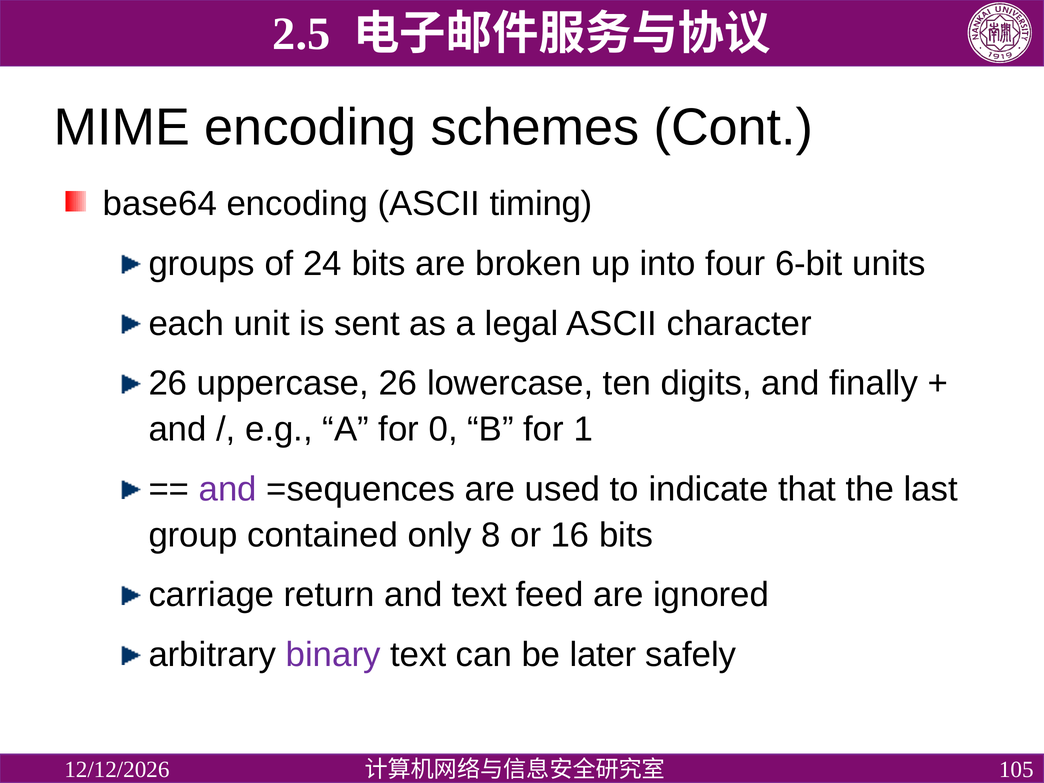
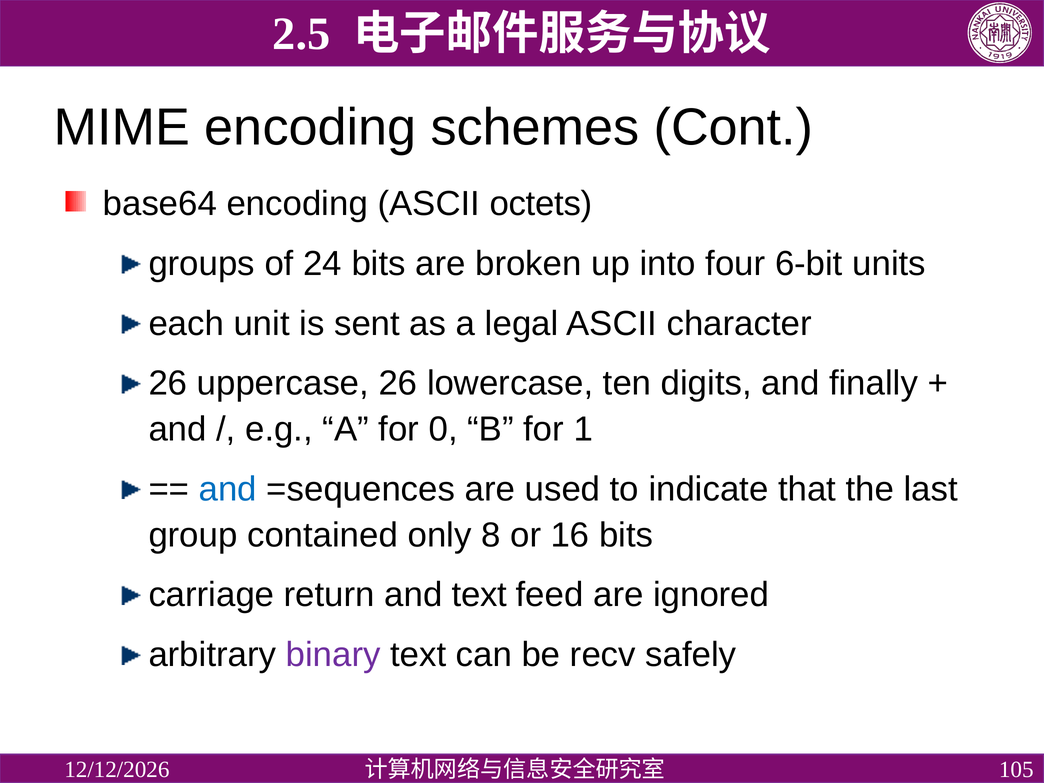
timing: timing -> octets
and at (228, 489) colour: purple -> blue
later: later -> recv
